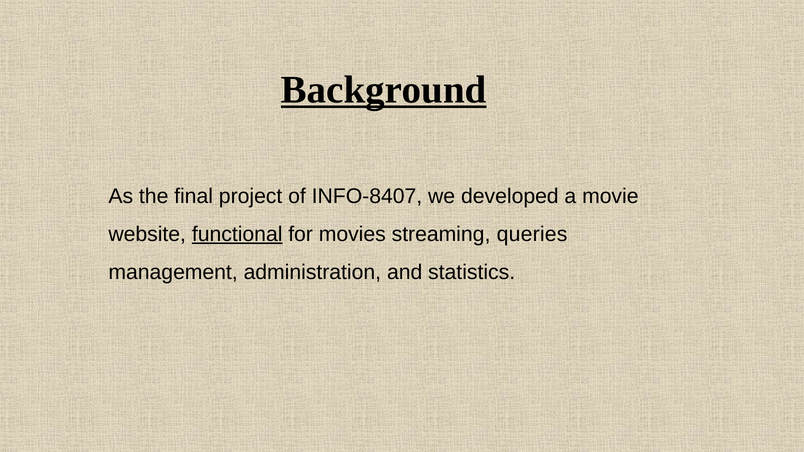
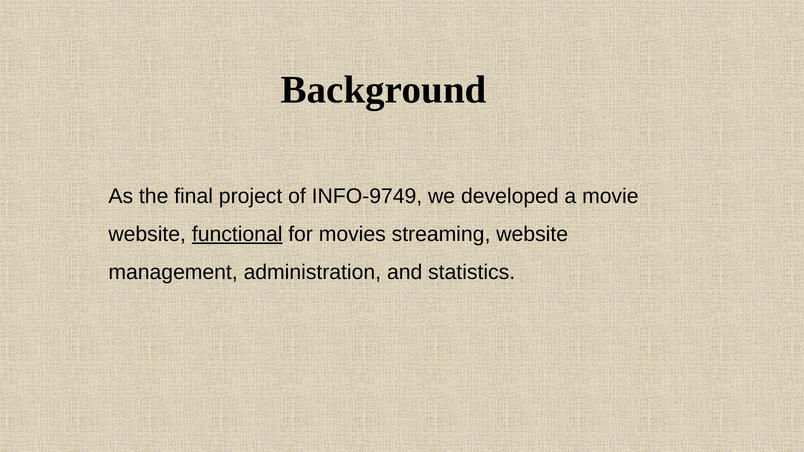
Background underline: present -> none
INFO-8407: INFO-8407 -> INFO-9749
streaming queries: queries -> website
